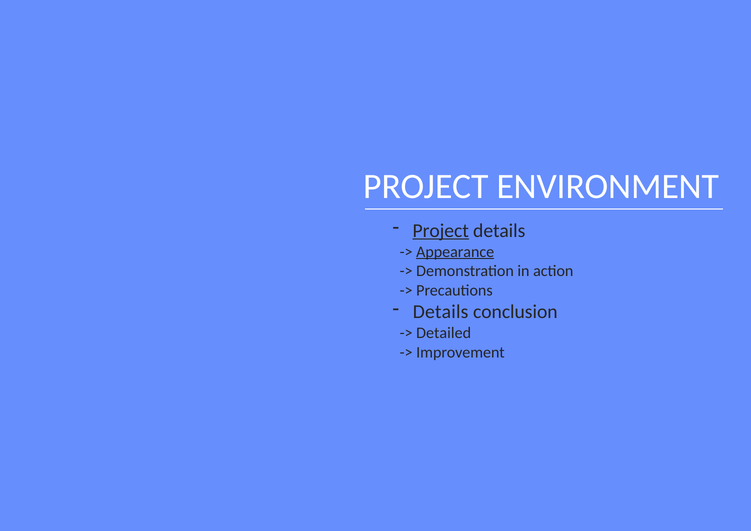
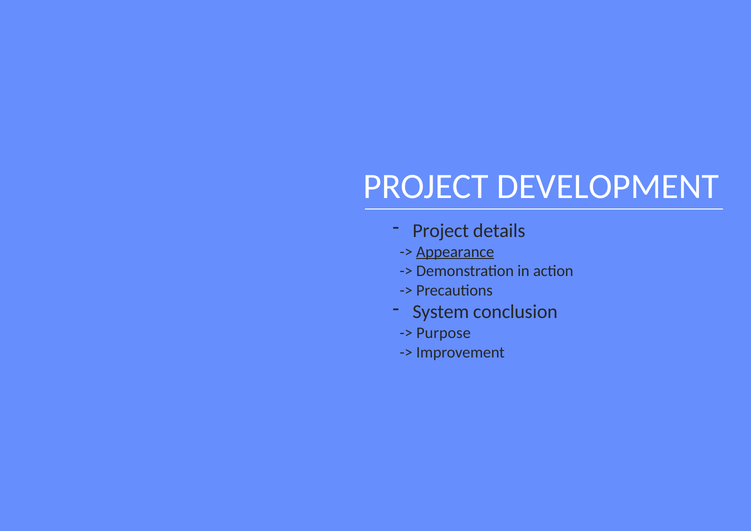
ENVIRONMENT: ENVIRONMENT -> DEVELOPMENT
Project at (441, 231) underline: present -> none
Details at (441, 312): Details -> System
Detailed: Detailed -> Purpose
